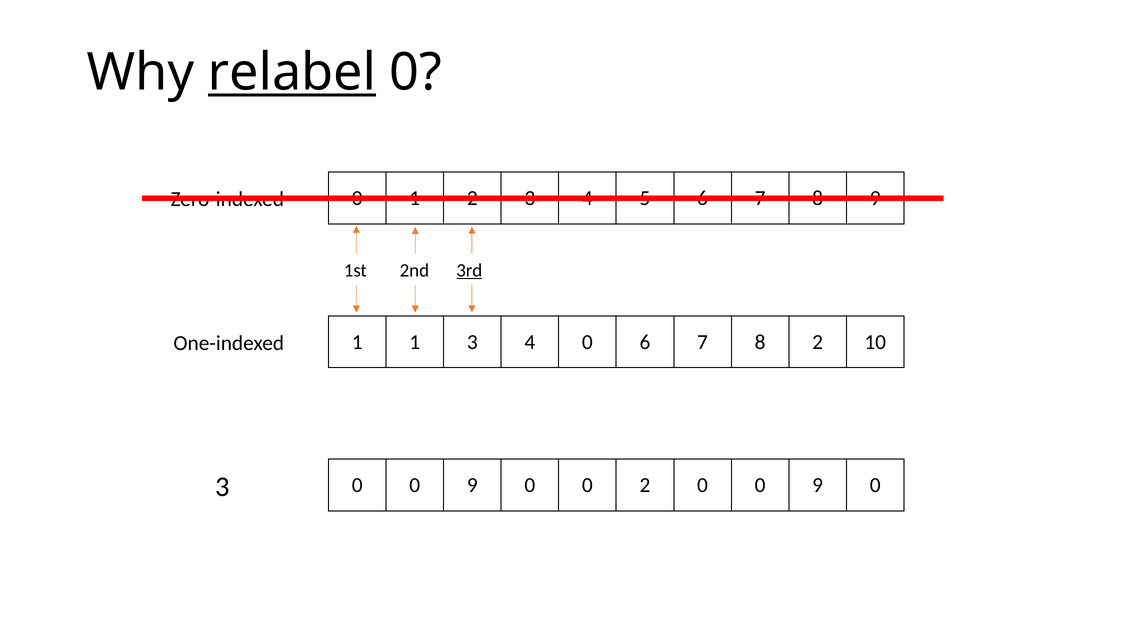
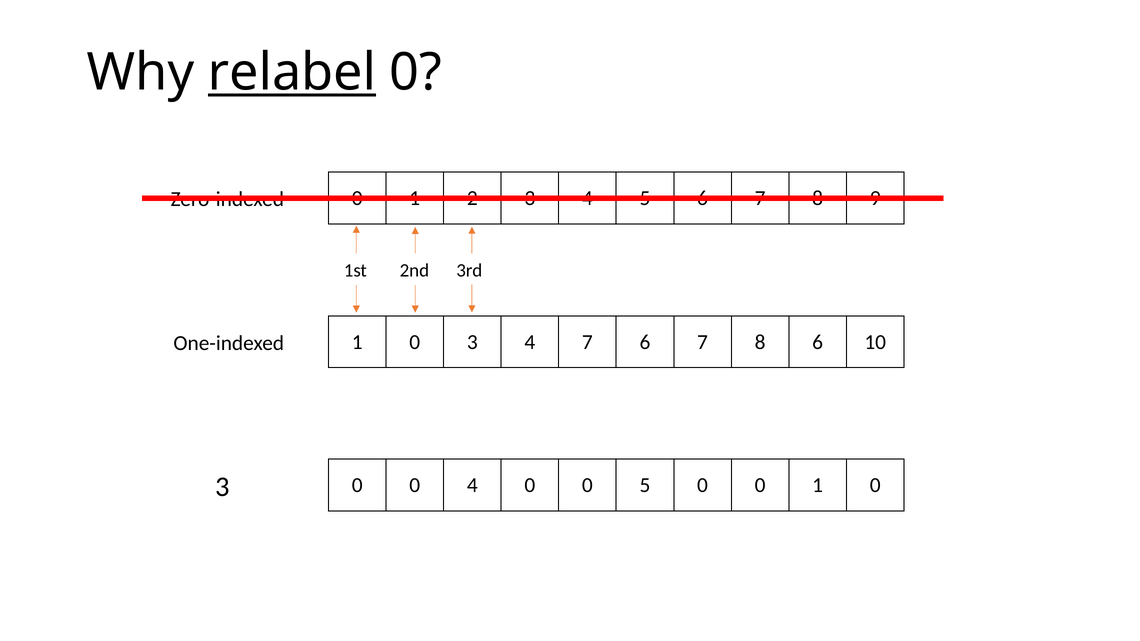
3rd underline: present -> none
1 at (415, 342): 1 -> 0
4 0: 0 -> 7
8 2: 2 -> 6
9 at (472, 486): 9 -> 4
0 2: 2 -> 5
9 at (818, 486): 9 -> 1
